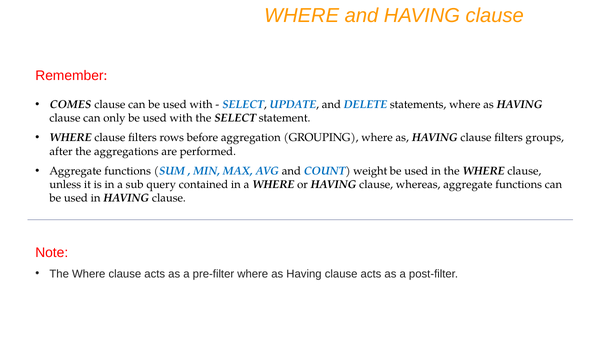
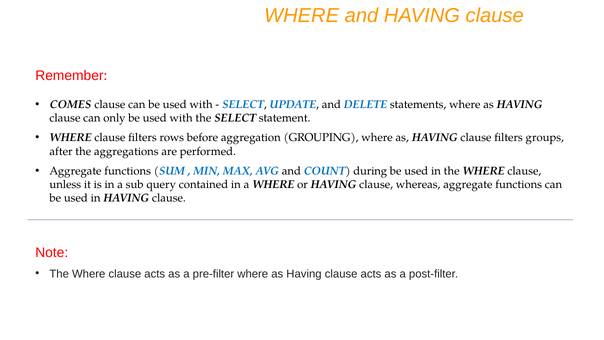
weight: weight -> during
